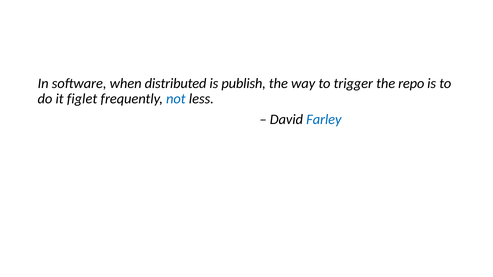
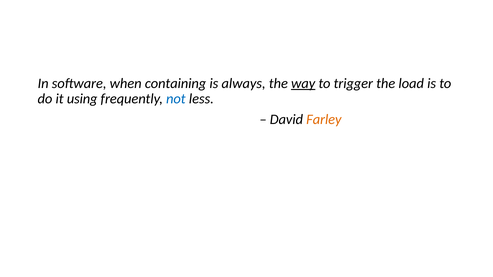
distributed: distributed -> containing
publish: publish -> always
way underline: none -> present
repo: repo -> load
figlet: figlet -> using
Farley colour: blue -> orange
